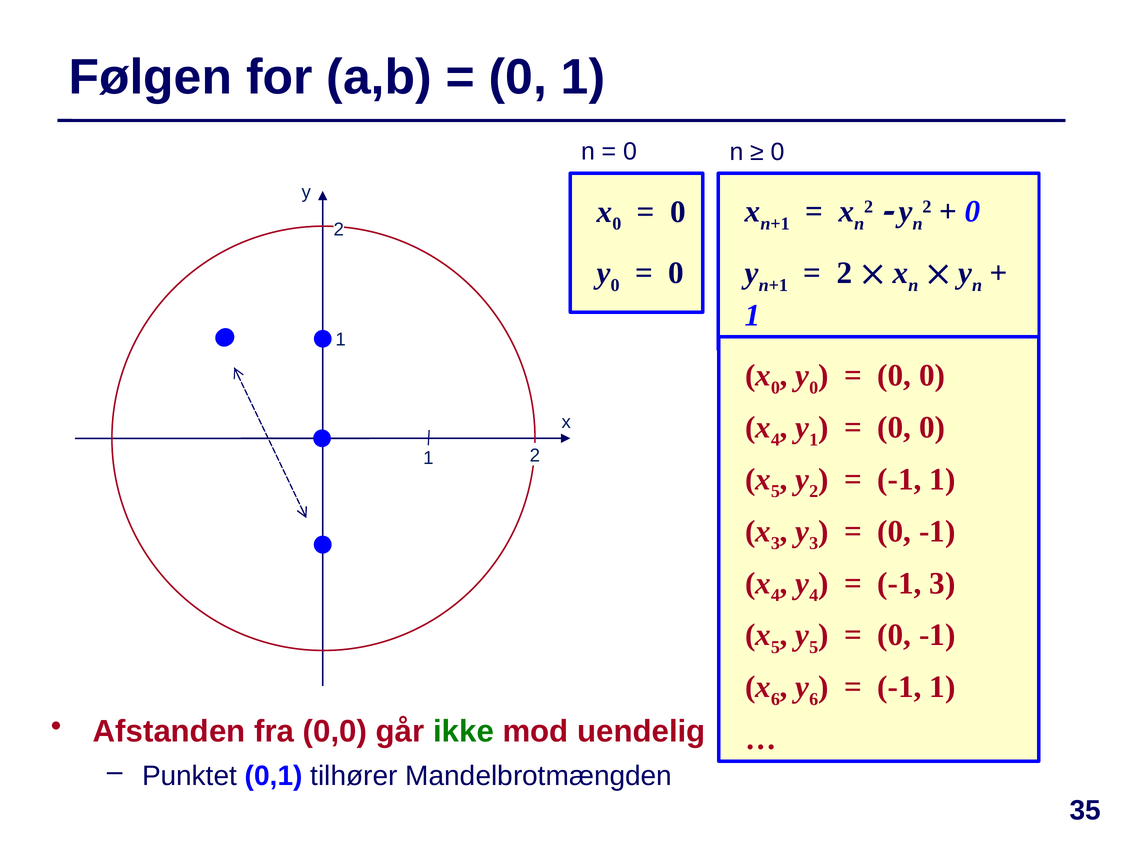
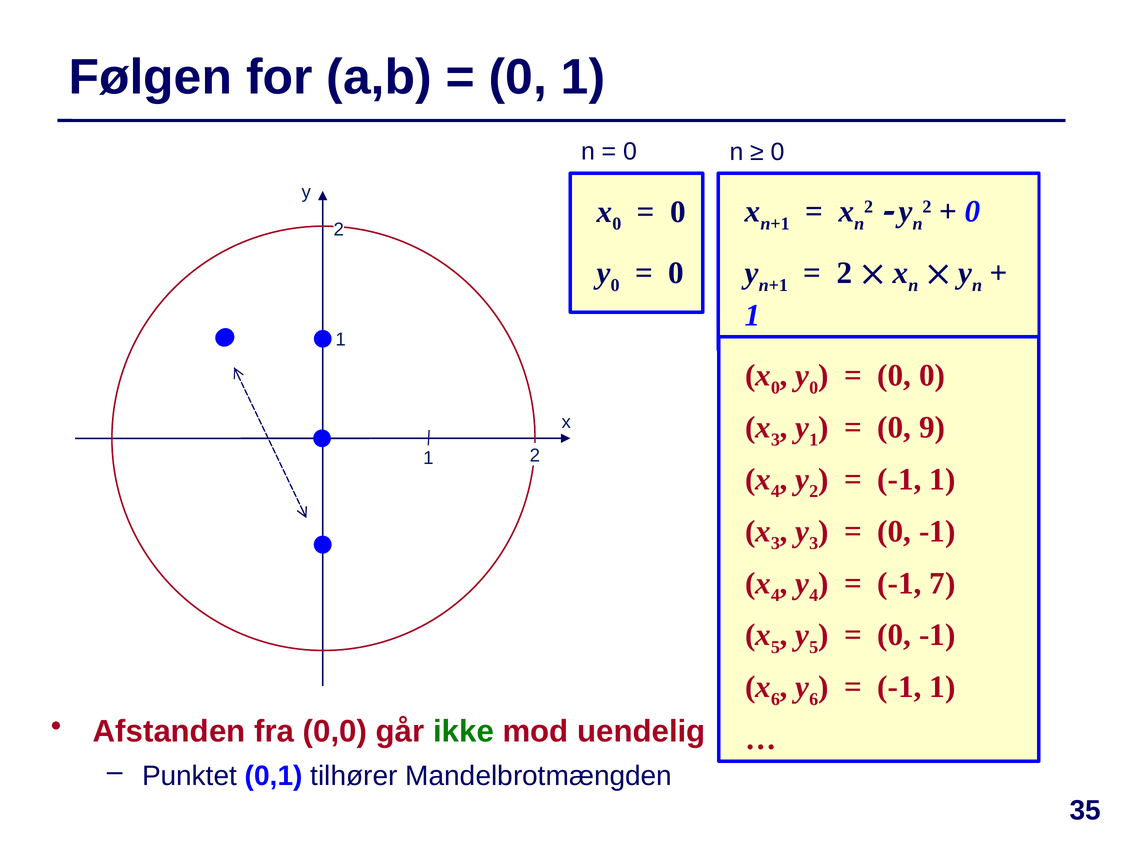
4 at (775, 440): 4 -> 3
0 at (932, 428): 0 -> 9
5 at (775, 492): 5 -> 4
-1 3: 3 -> 7
